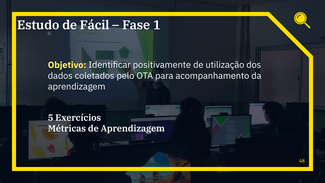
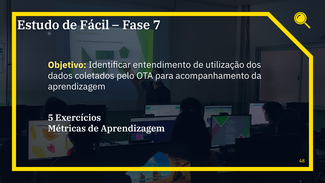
1: 1 -> 7
positivamente: positivamente -> entendimento
